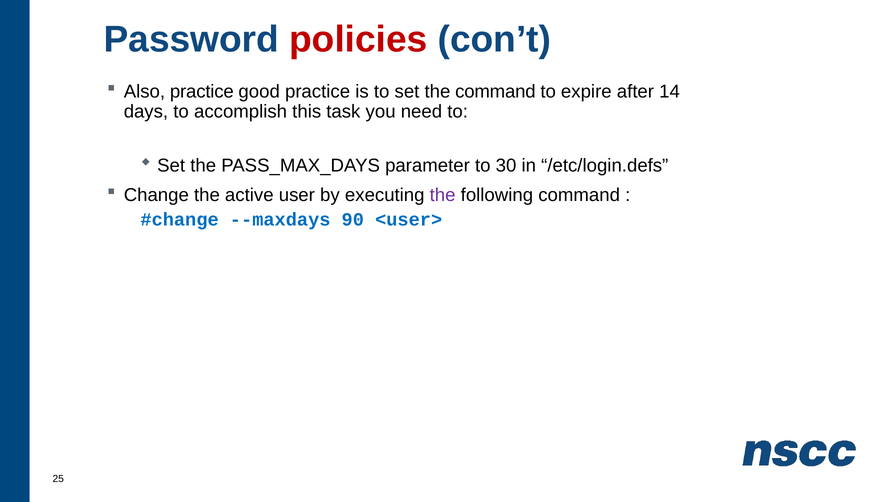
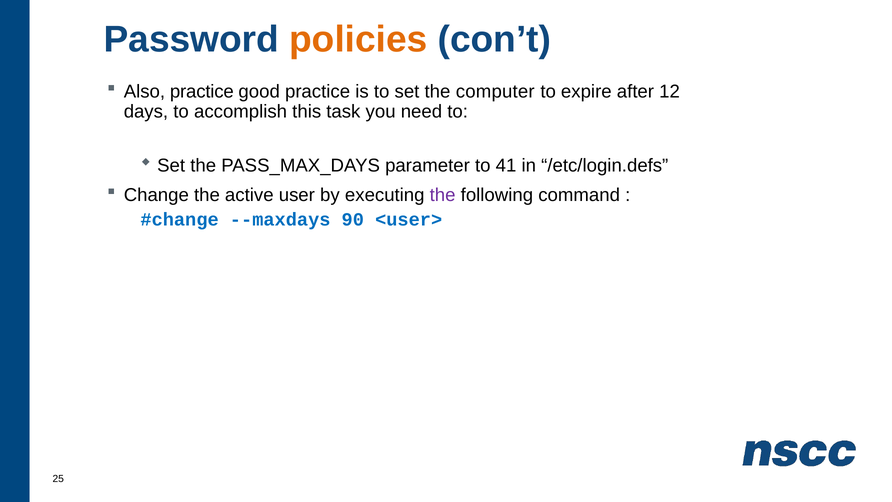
policies colour: red -> orange
the command: command -> computer
14: 14 -> 12
30: 30 -> 41
